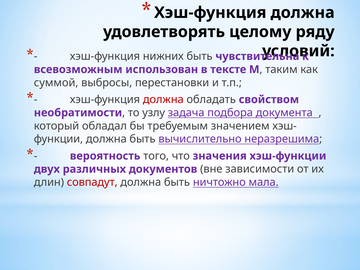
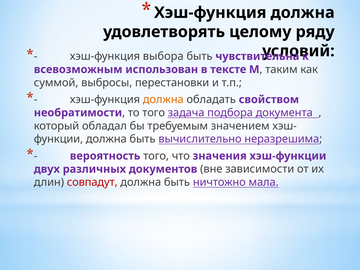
нижних: нижних -> выбора
должна at (163, 100) colour: red -> orange
то узлу: узлу -> того
